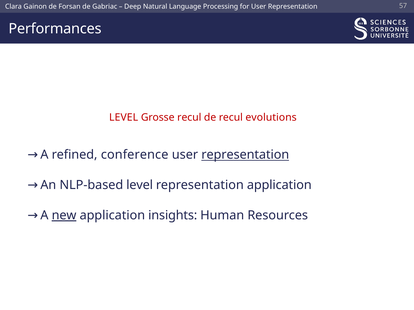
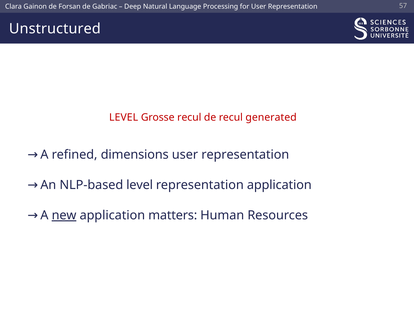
Performances: Performances -> Unstructured
evolutions: evolutions -> generated
conference: conference -> dimensions
representation at (245, 155) underline: present -> none
insights: insights -> matters
